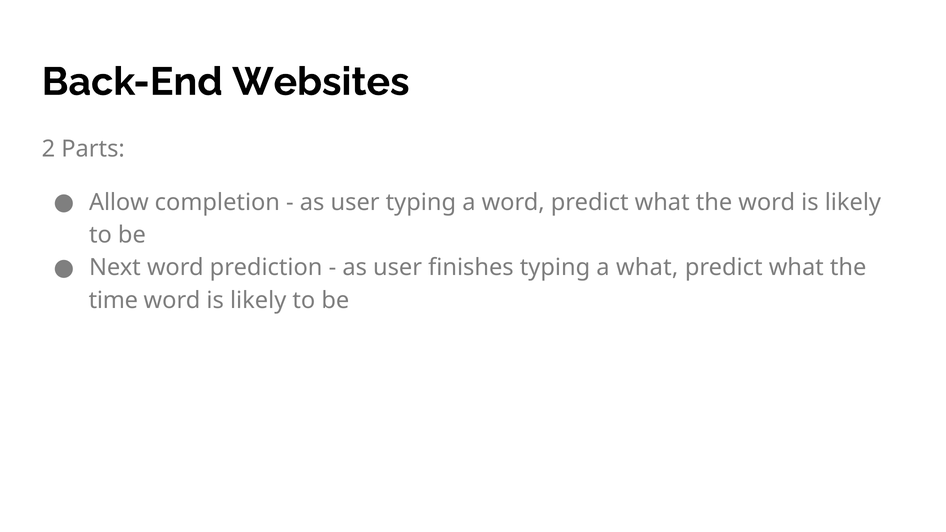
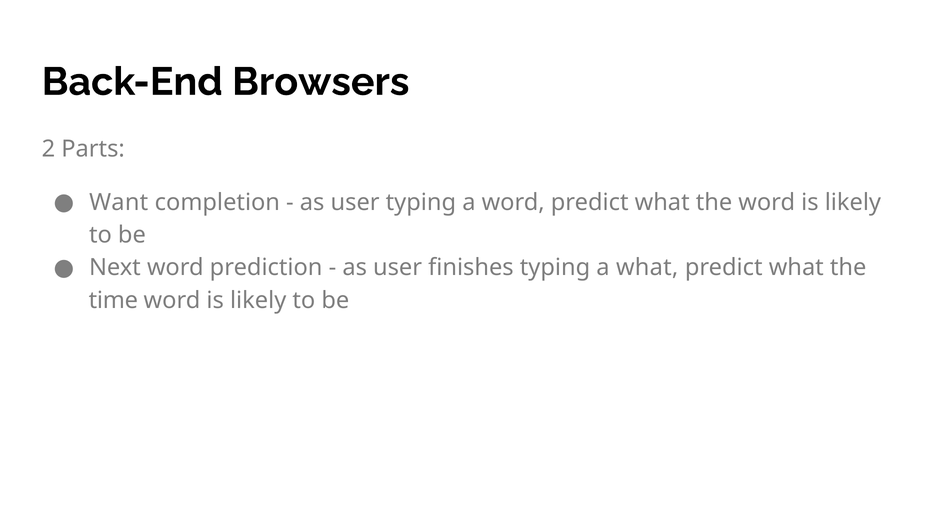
Websites: Websites -> Browsers
Allow: Allow -> Want
